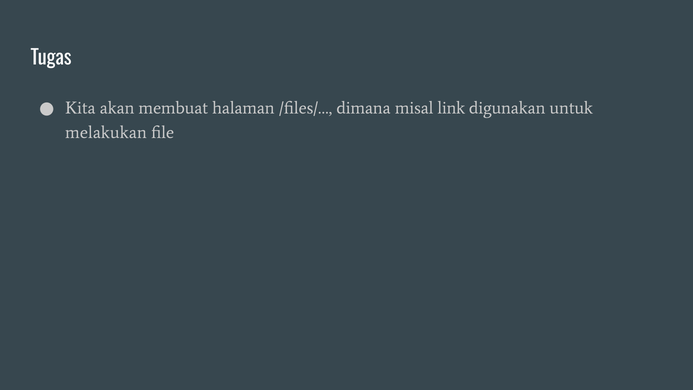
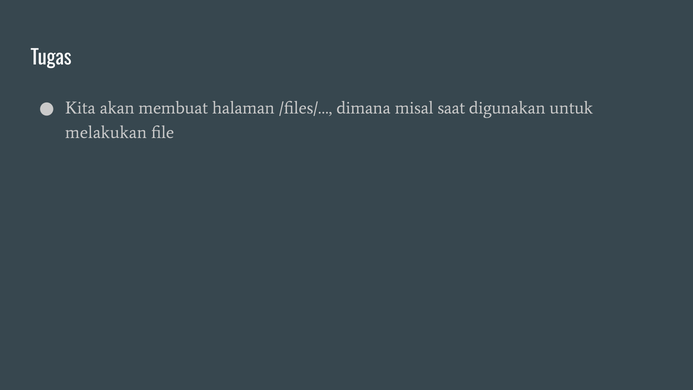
link: link -> saat
